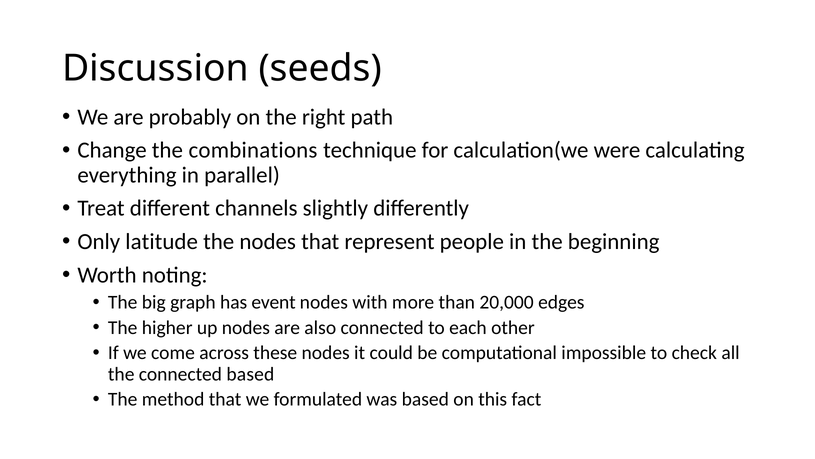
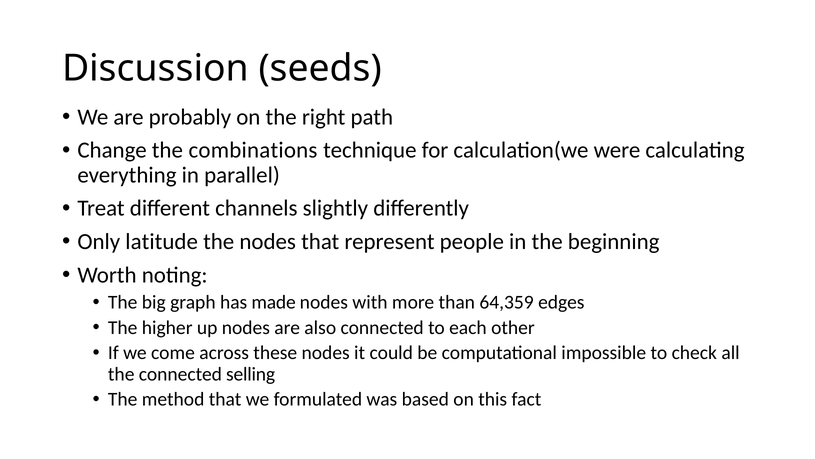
event: event -> made
20,000: 20,000 -> 64,359
connected based: based -> selling
